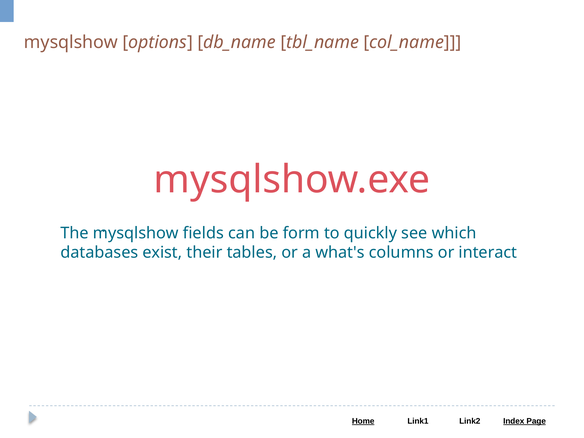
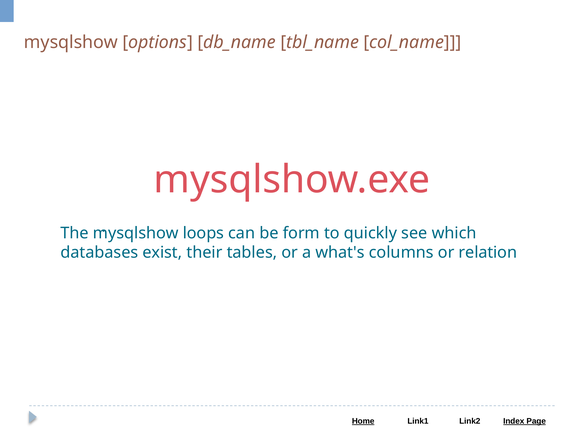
fields: fields -> loops
interact: interact -> relation
